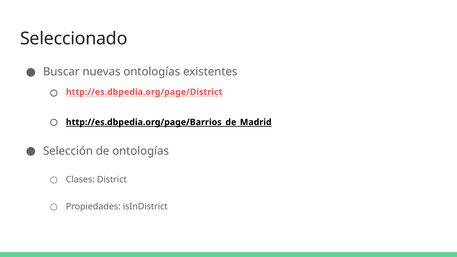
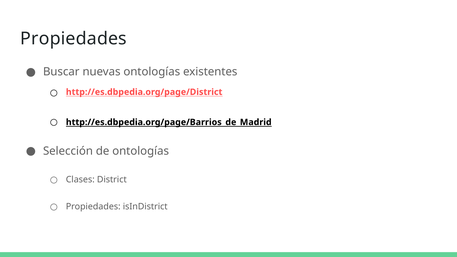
Seleccionado at (74, 39): Seleccionado -> Propiedades
